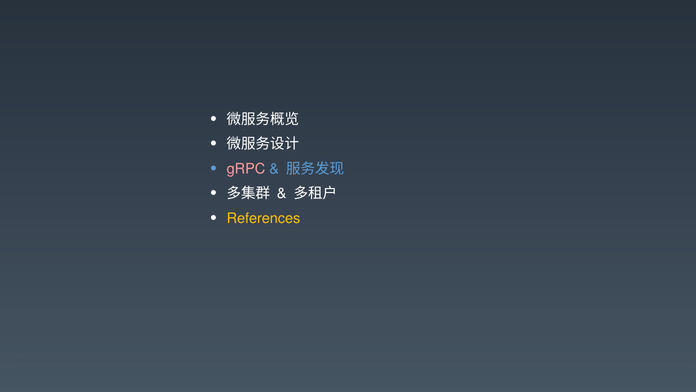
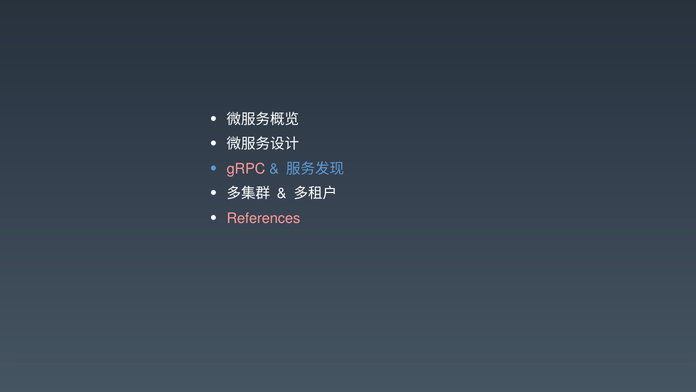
References colour: yellow -> pink
